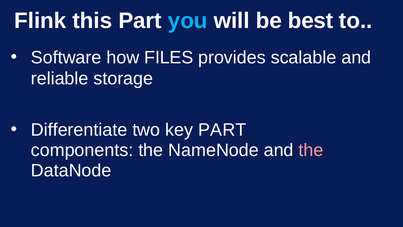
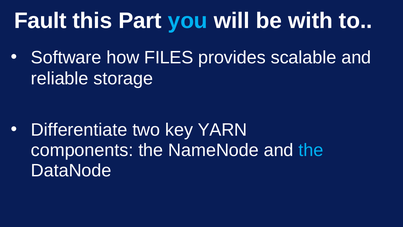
Flink: Flink -> Fault
best: best -> with
key PART: PART -> YARN
the at (311, 150) colour: pink -> light blue
